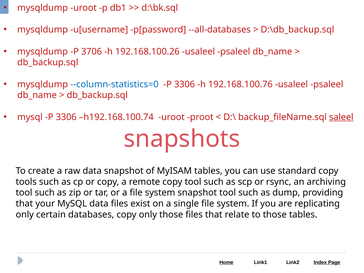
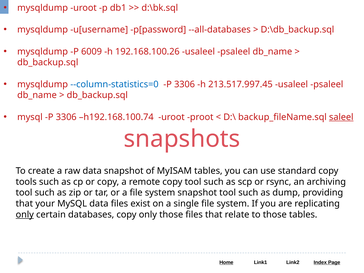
3706: 3706 -> 6009
192.168.100.76: 192.168.100.76 -> 213.517.997.45
only at (25, 215) underline: none -> present
